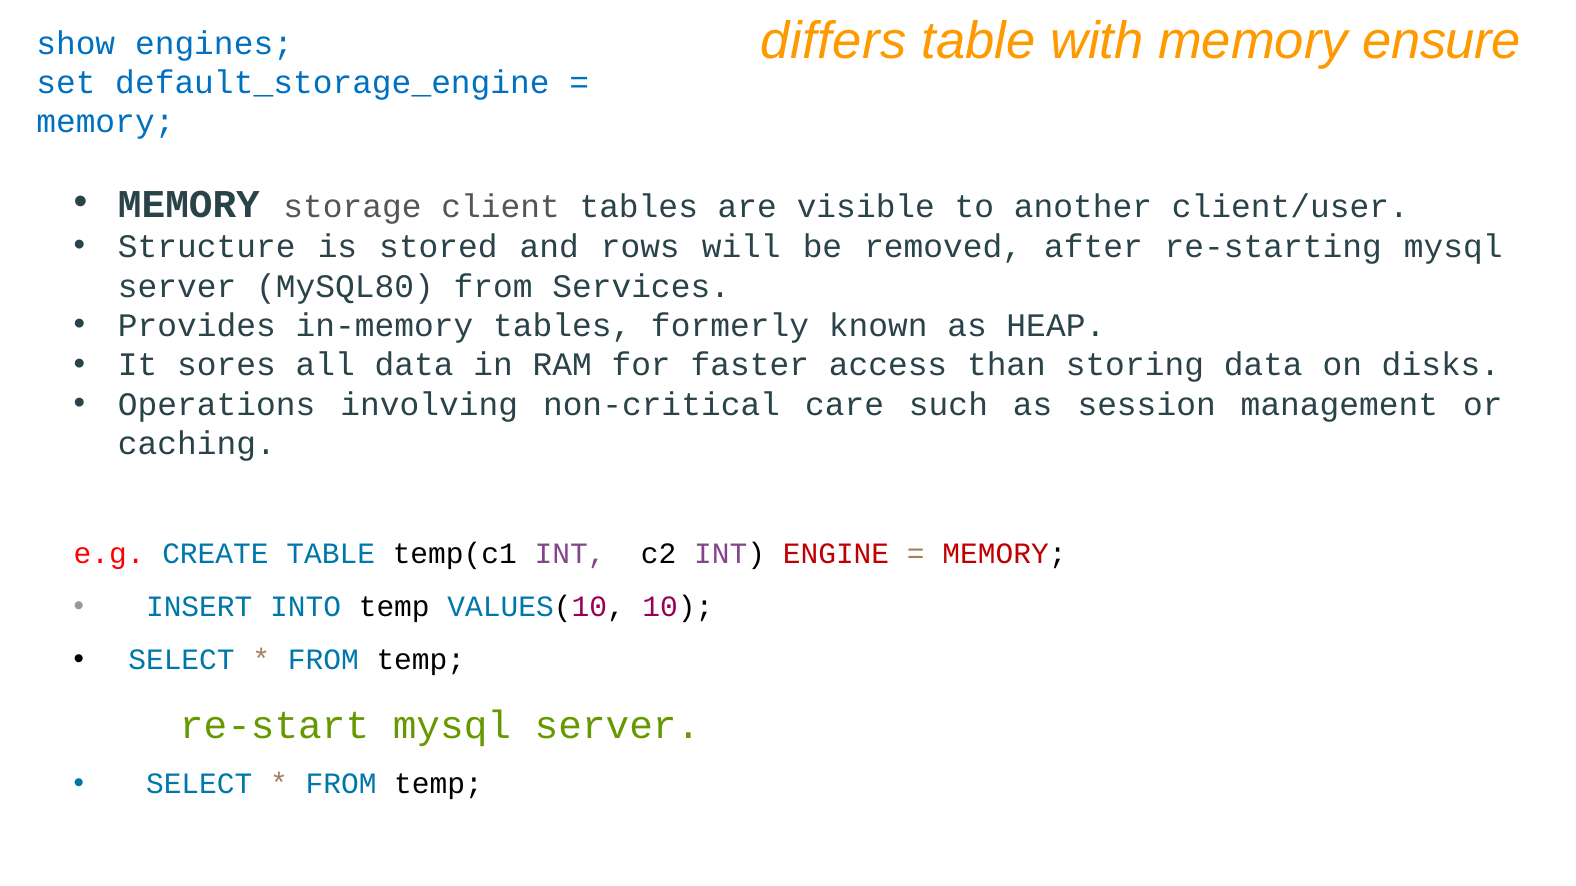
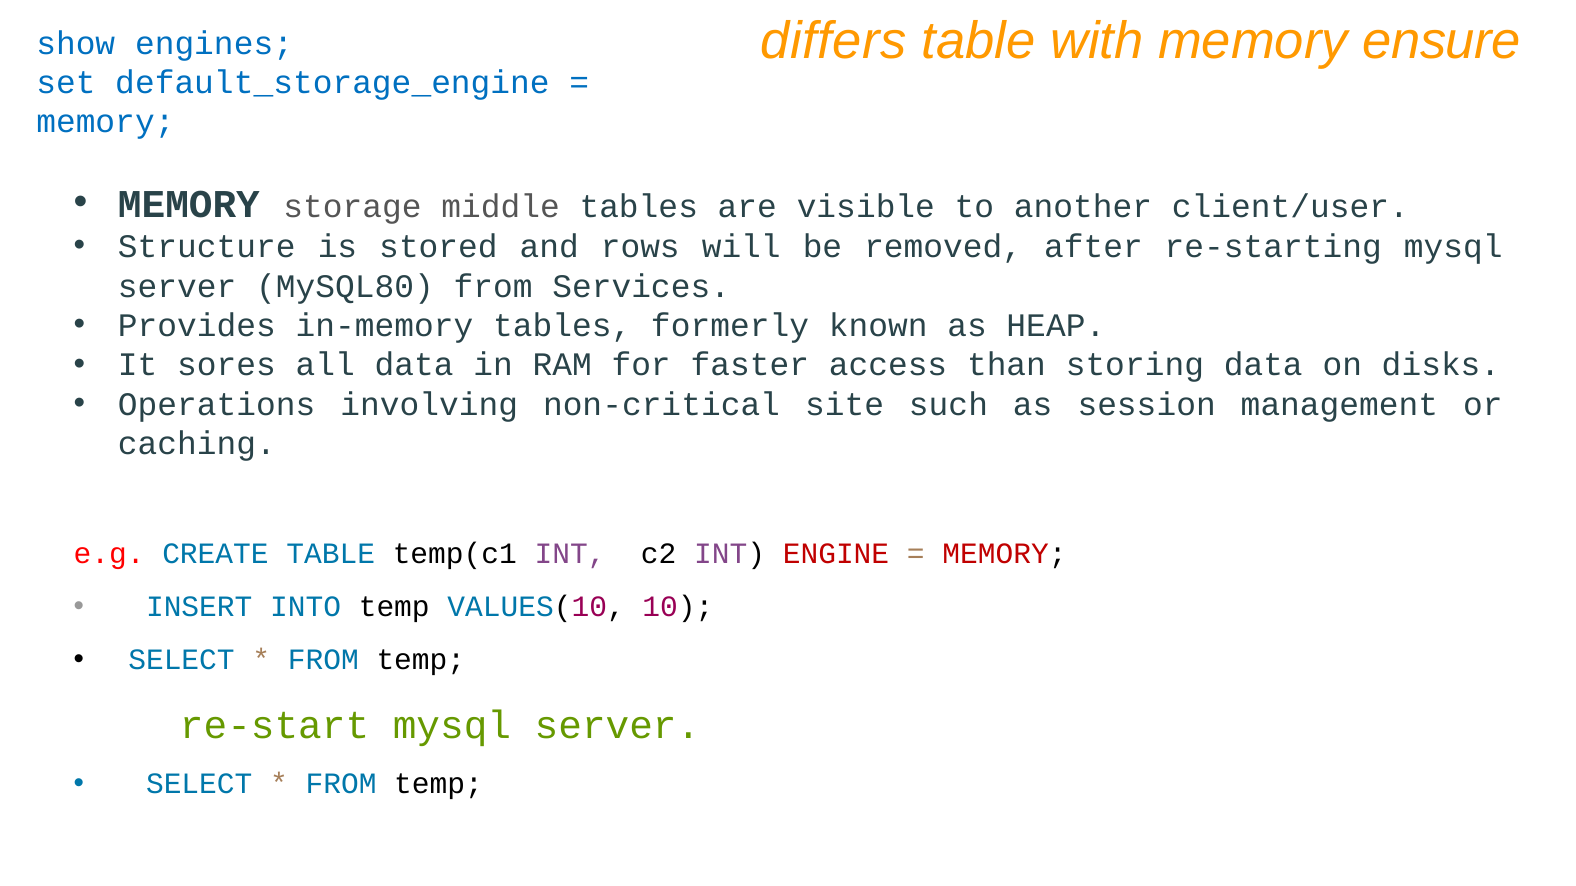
client: client -> middle
care: care -> site
